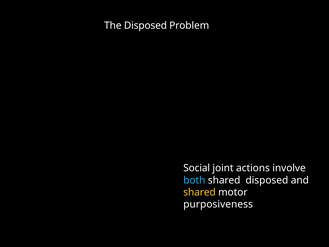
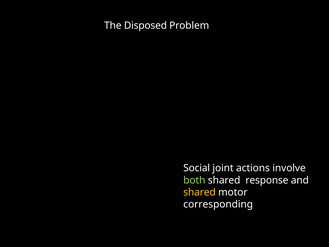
both colour: light blue -> light green
shared disposed: disposed -> response
purposiveness: purposiveness -> corresponding
